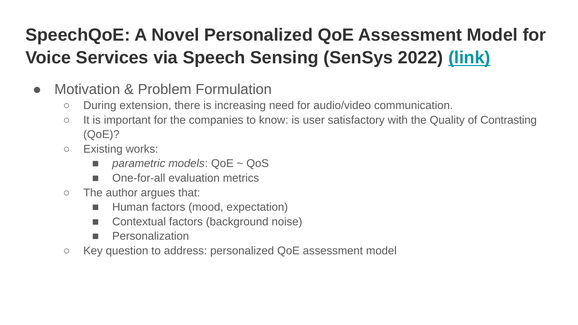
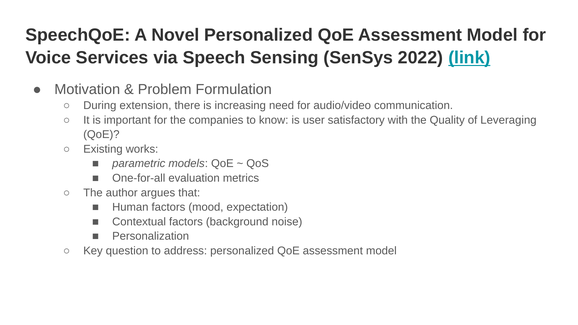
Contrasting: Contrasting -> Leveraging
